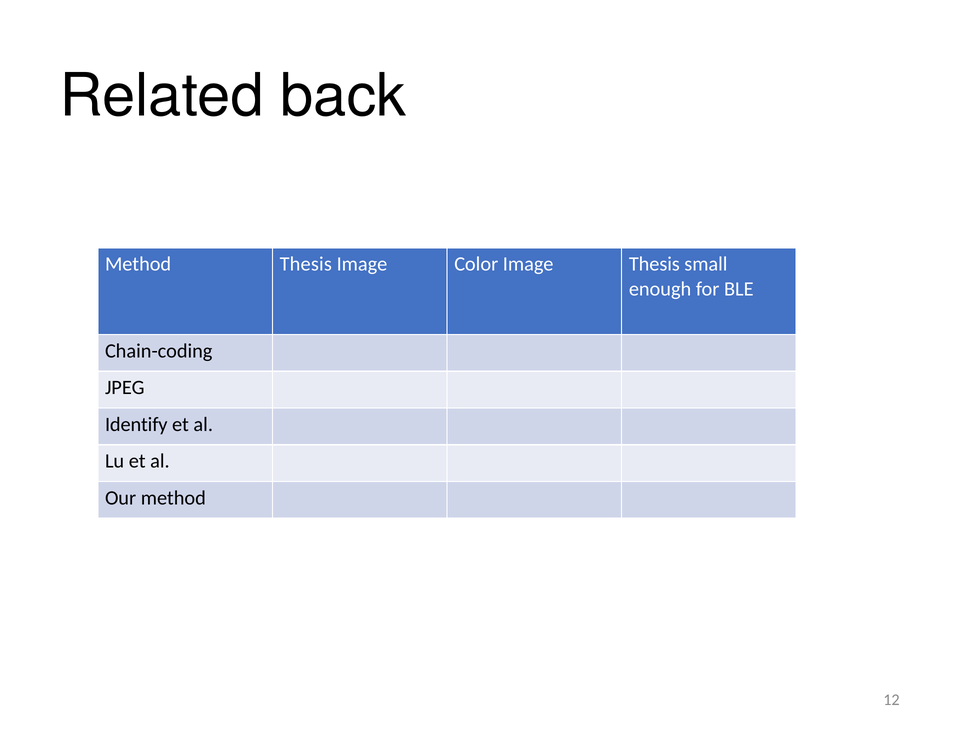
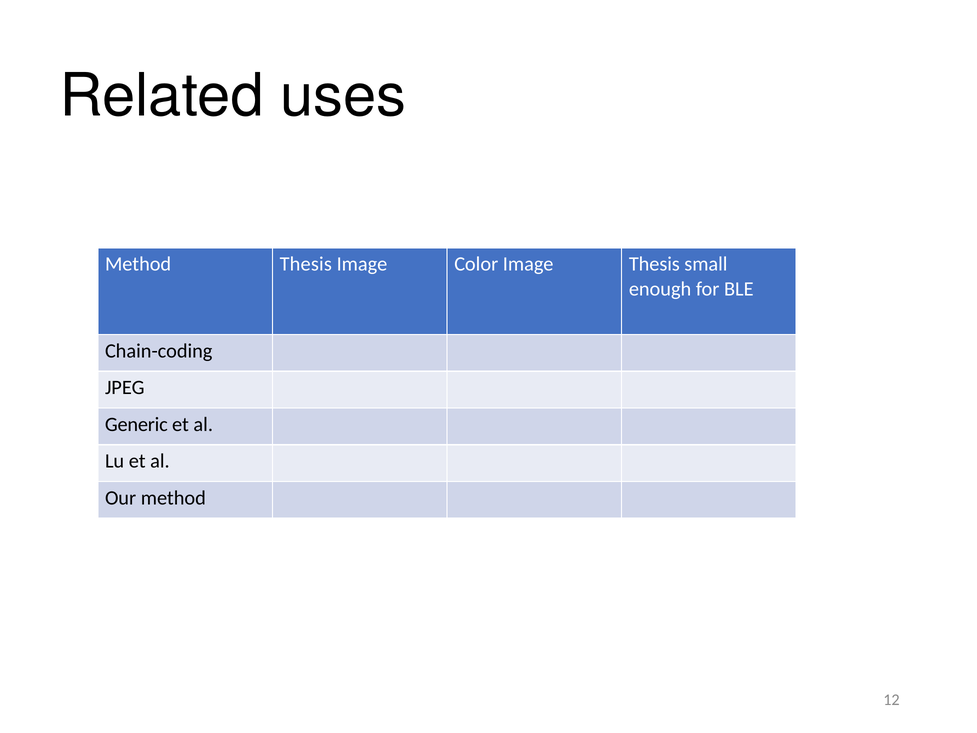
back: back -> uses
Identify: Identify -> Generic
